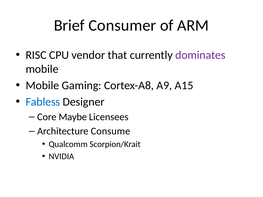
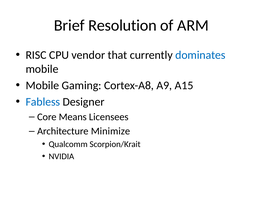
Consumer: Consumer -> Resolution
dominates colour: purple -> blue
Maybe: Maybe -> Means
Consume: Consume -> Minimize
